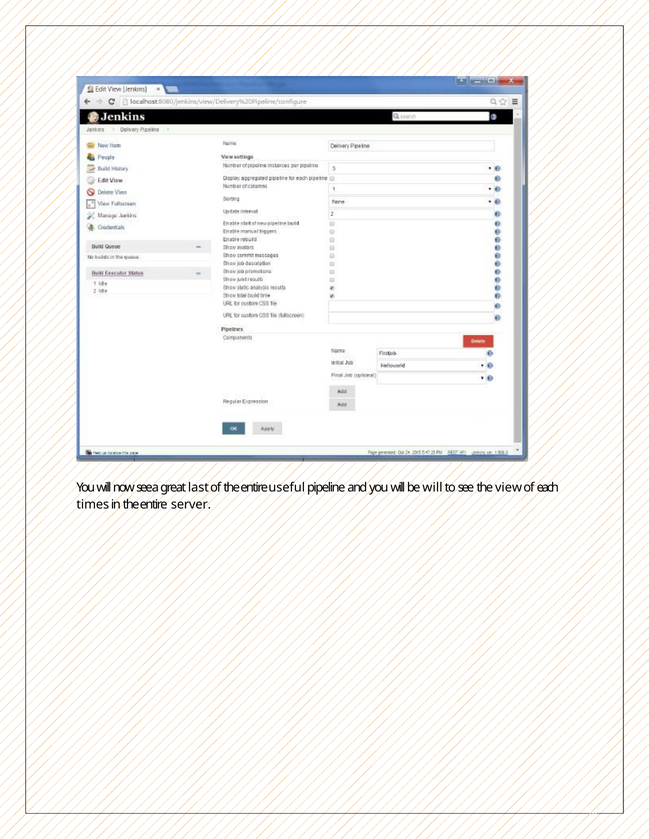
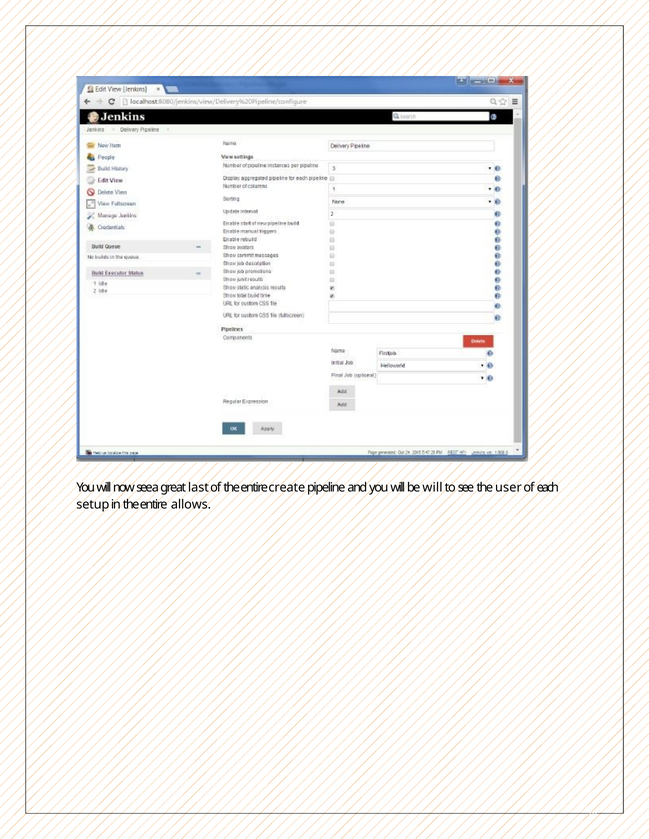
useful: useful -> create
view: view -> user
times: times -> setup
server: server -> allows
